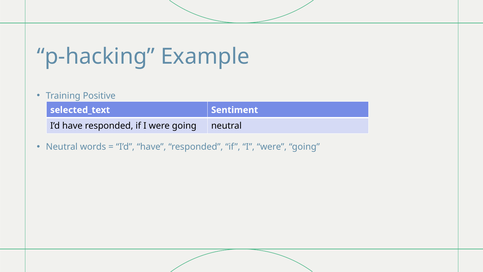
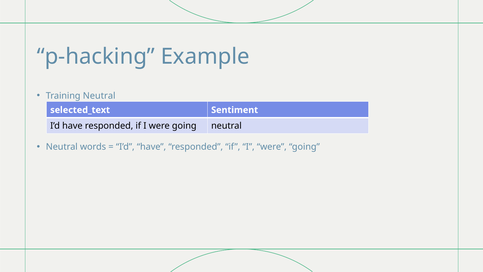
Training Positive: Positive -> Neutral
